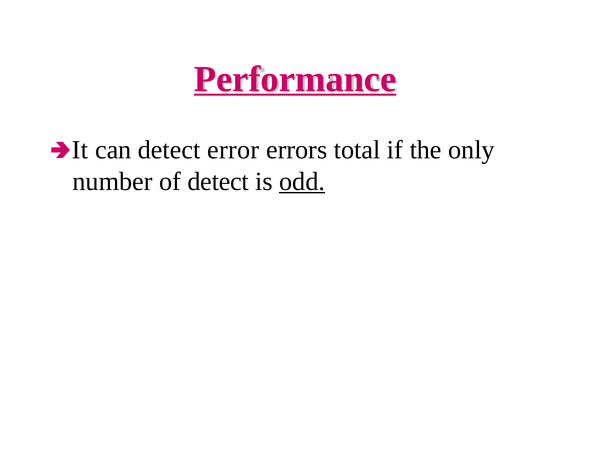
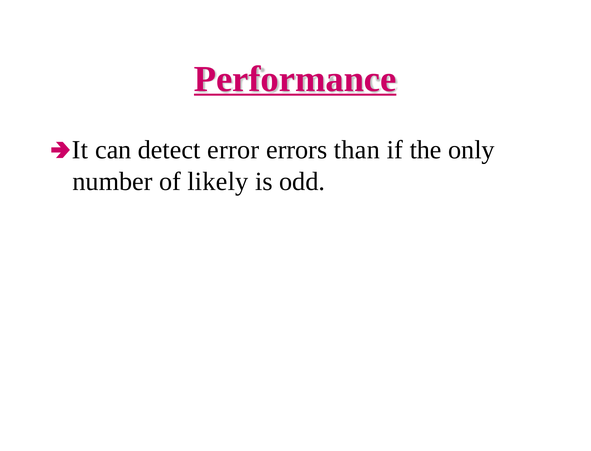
total: total -> than
of detect: detect -> likely
odd underline: present -> none
